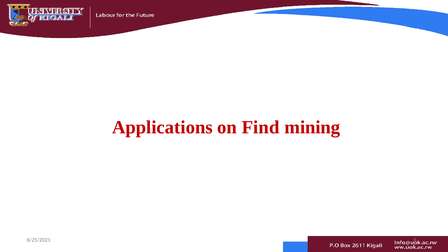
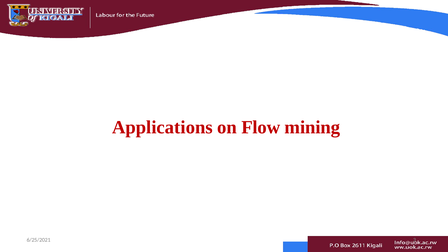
Find: Find -> Flow
